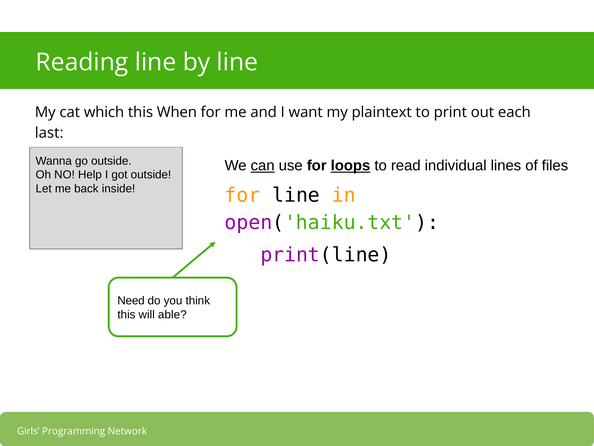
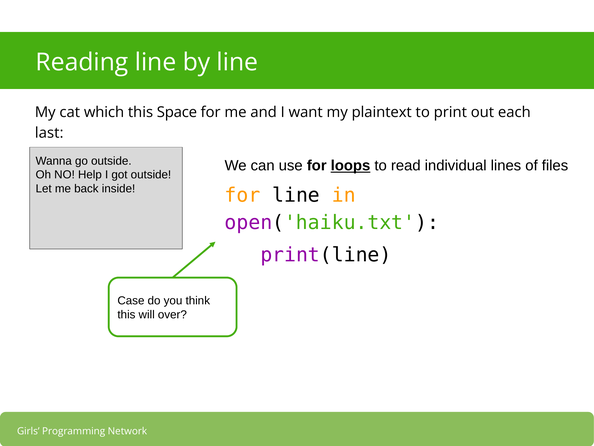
When: When -> Space
can underline: present -> none
Need: Need -> Case
able: able -> over
